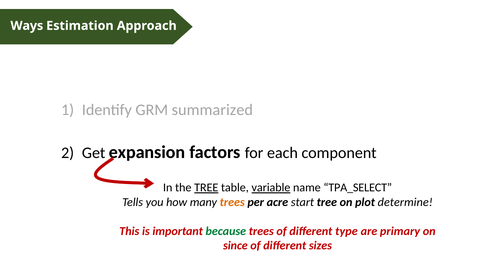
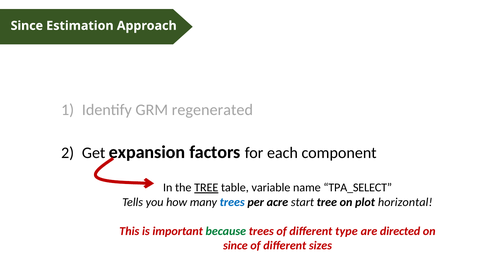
Ways at (27, 26): Ways -> Since
summarized: summarized -> regenerated
variable underline: present -> none
trees at (232, 202) colour: orange -> blue
determine: determine -> horizontal
primary: primary -> directed
